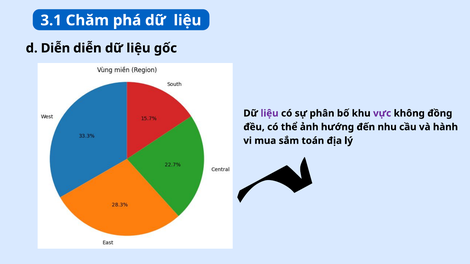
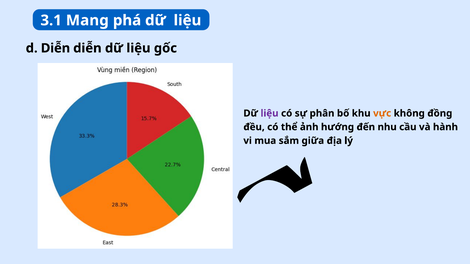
Chăm: Chăm -> Mang
vực colour: purple -> orange
toán: toán -> giữa
